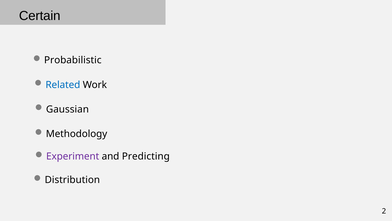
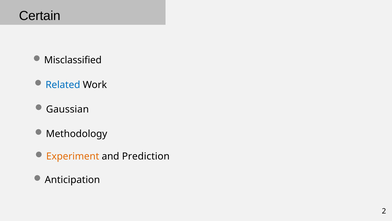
Probabilistic: Probabilistic -> Misclassified
Experiment colour: purple -> orange
Predicting: Predicting -> Prediction
Distribution: Distribution -> Anticipation
